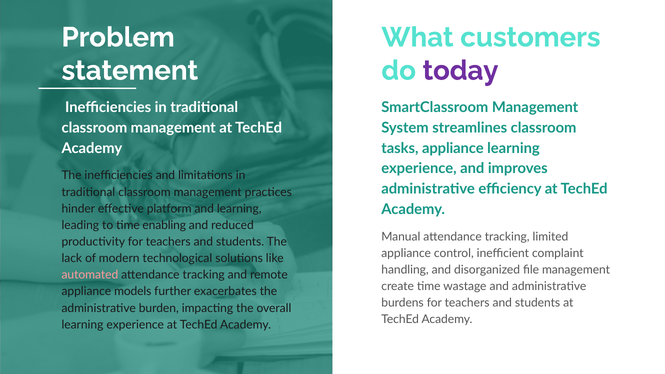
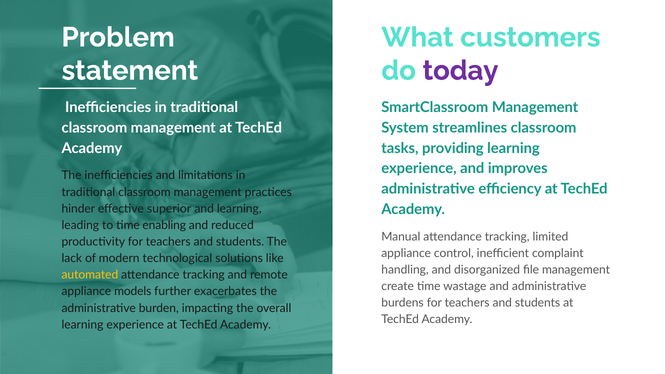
tasks appliance: appliance -> providing
platform: platform -> superior
automated colour: pink -> yellow
